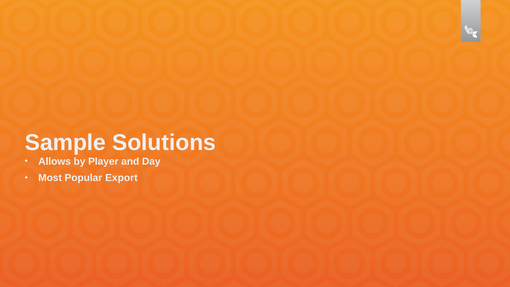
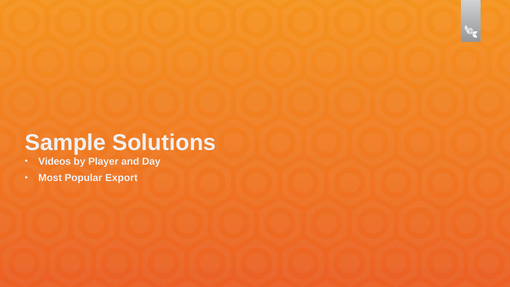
Allows: Allows -> Videos
